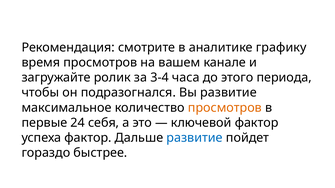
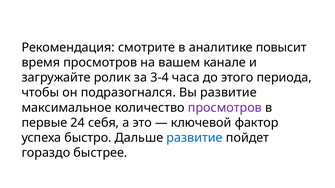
графику: графику -> повысит
просмотров at (225, 108) colour: orange -> purple
успеха фактор: фактор -> быстро
